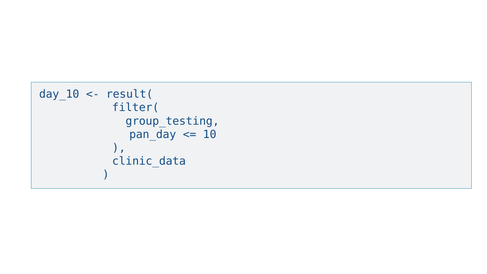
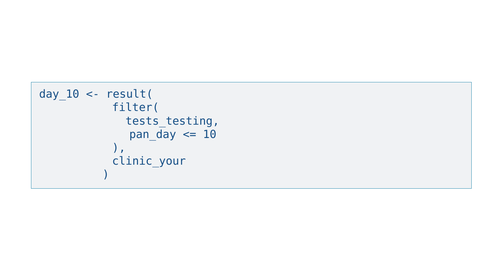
group_testing: group_testing -> tests_testing
clinic_data: clinic_data -> clinic_your
